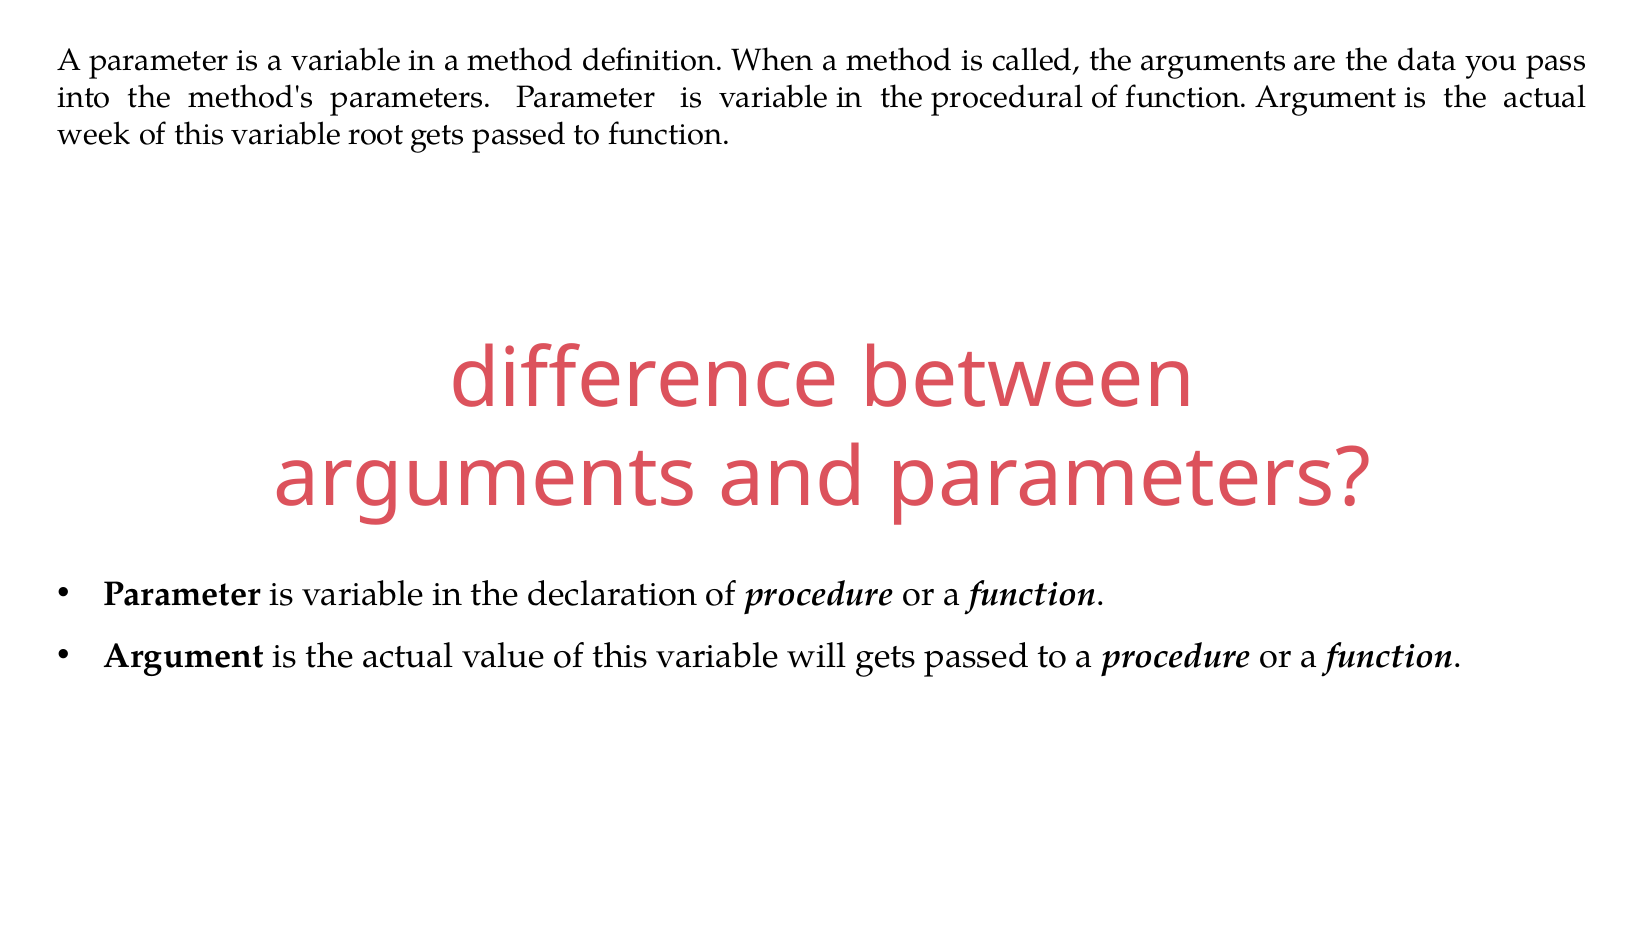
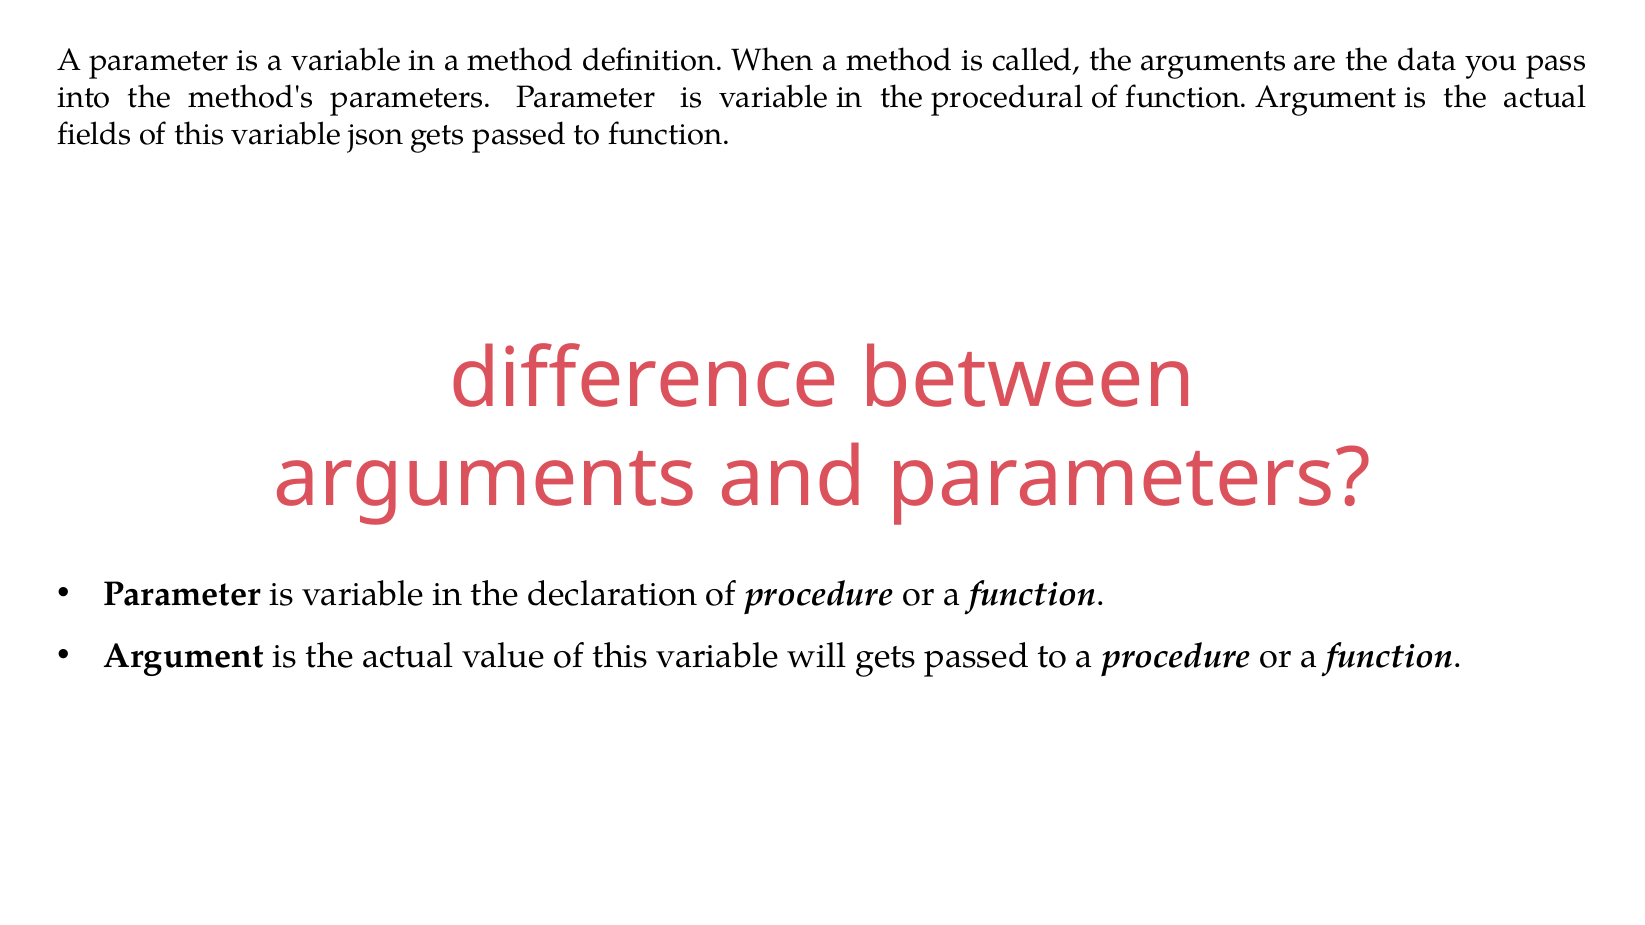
week: week -> fields
root: root -> json
